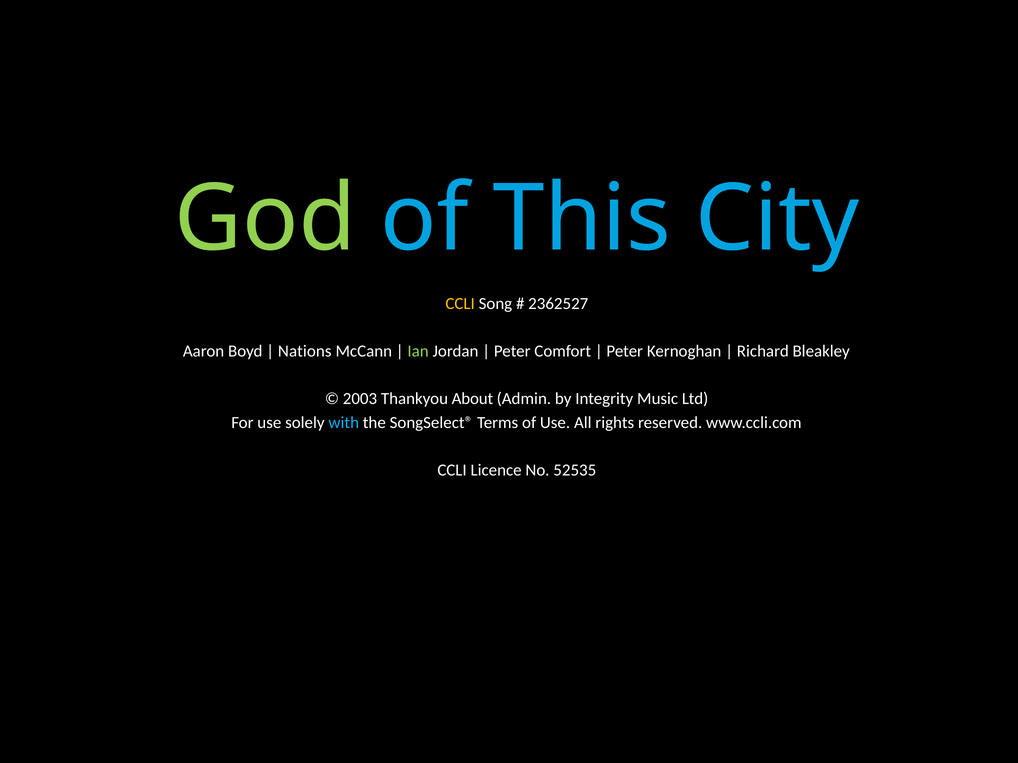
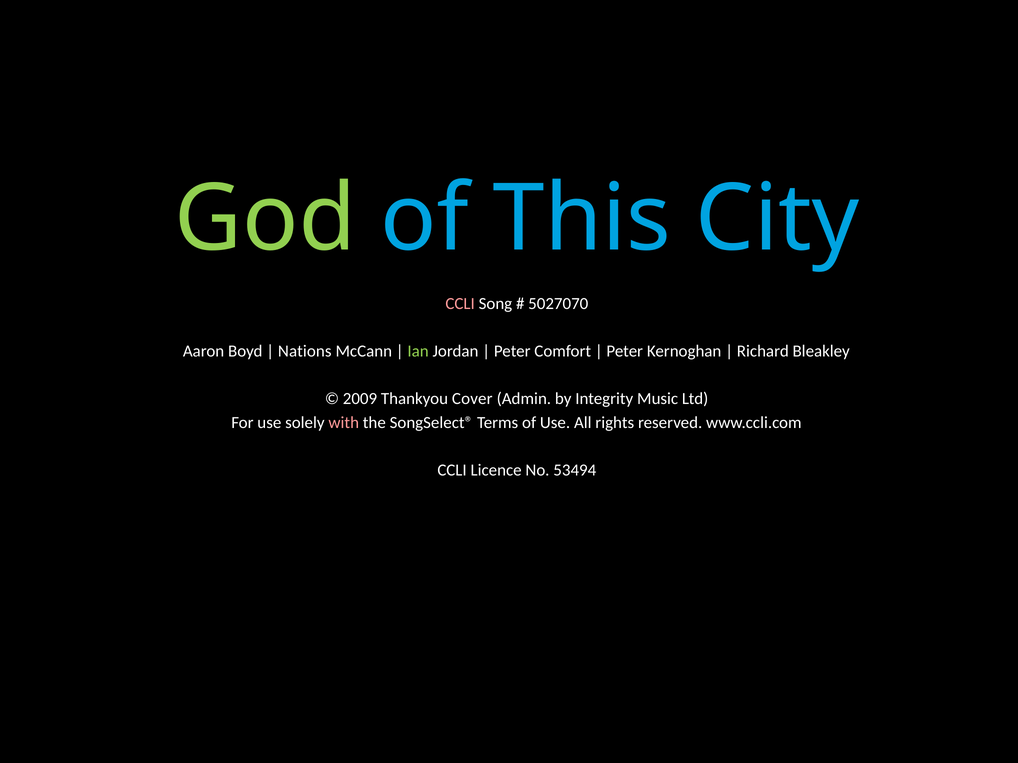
CCLI at (460, 304) colour: yellow -> pink
2362527: 2362527 -> 5027070
2003: 2003 -> 2009
About: About -> Cover
with colour: light blue -> pink
52535: 52535 -> 53494
